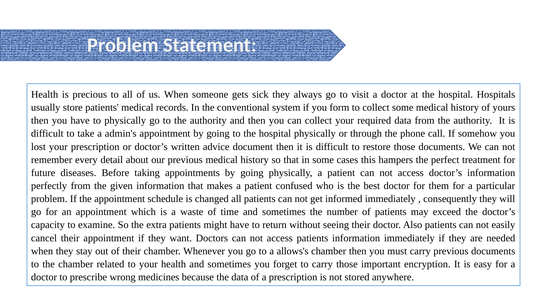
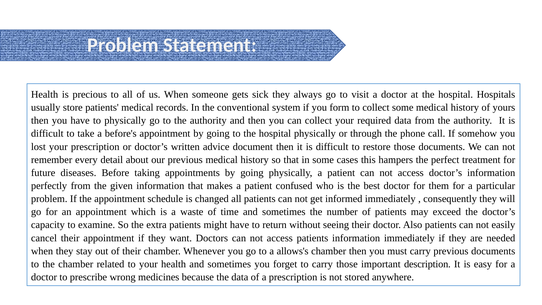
admin's: admin's -> before's
encryption: encryption -> description
